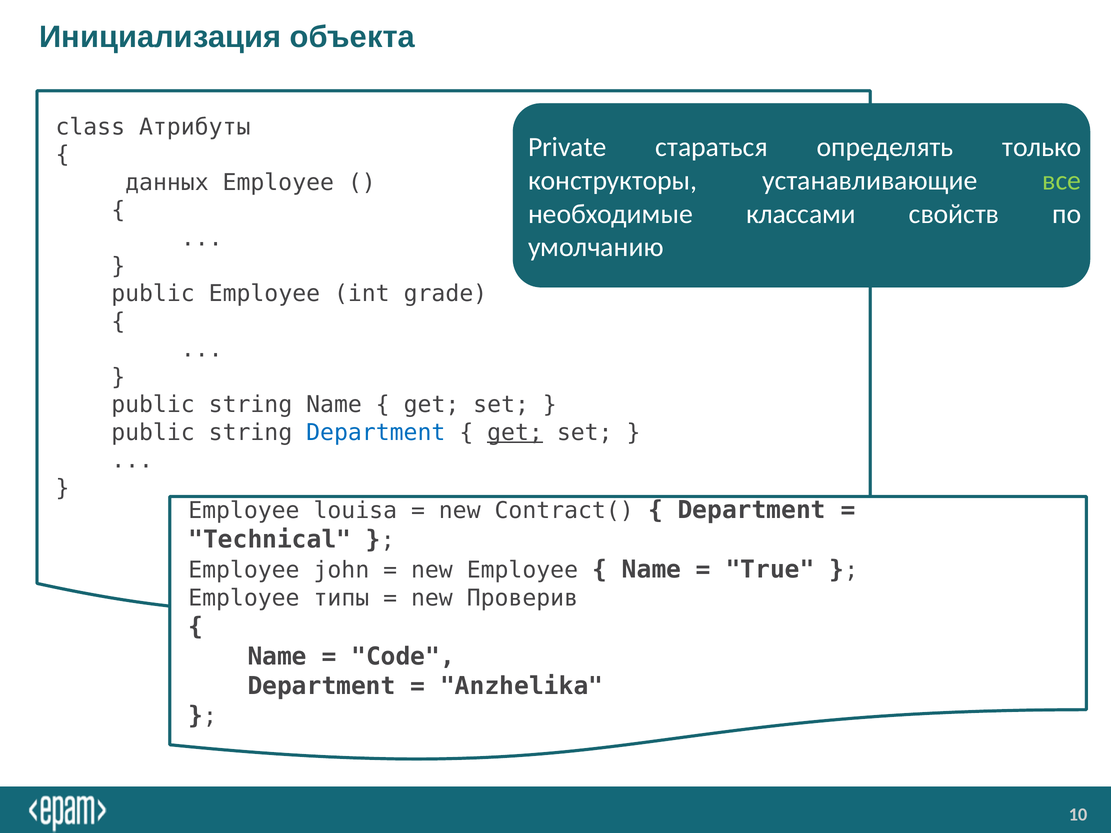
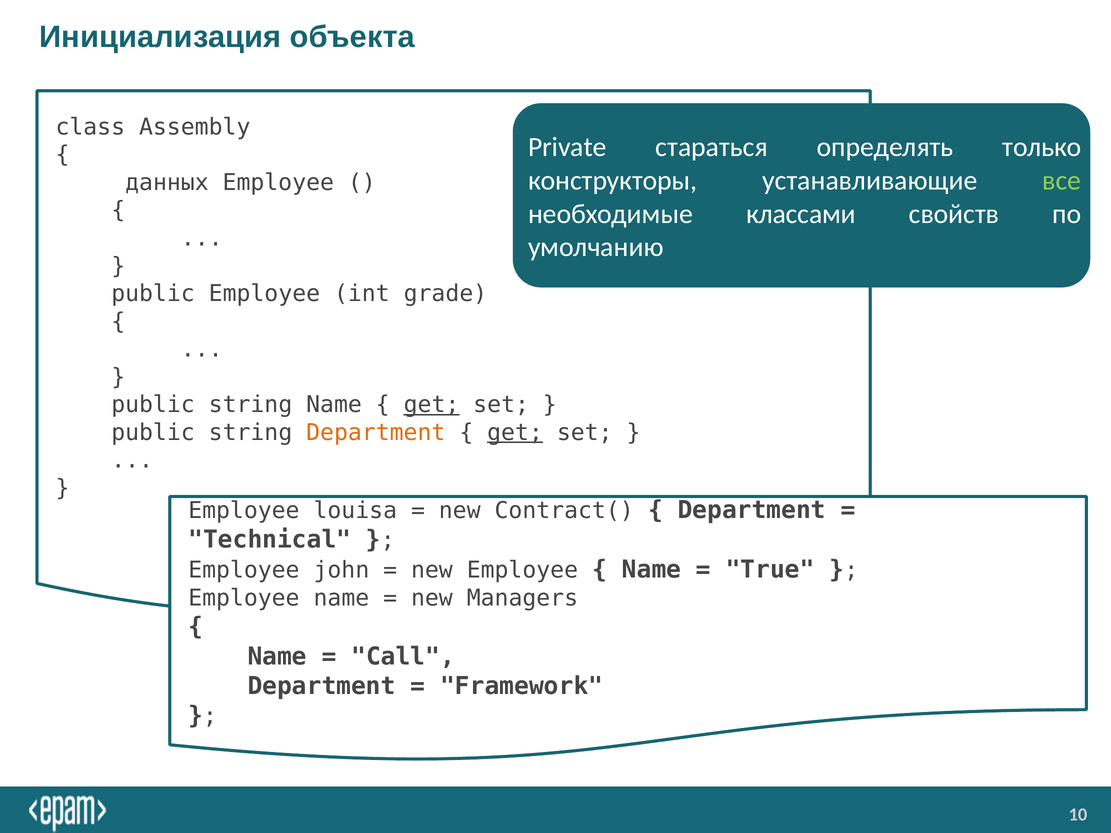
Атрибуты: Атрибуты -> Assembly
get at (432, 405) underline: none -> present
Department at (376, 433) colour: blue -> orange
Employee типы: типы -> name
Проверив: Проверив -> Managers
Code: Code -> Call
Anzhelika: Anzhelika -> Framework
